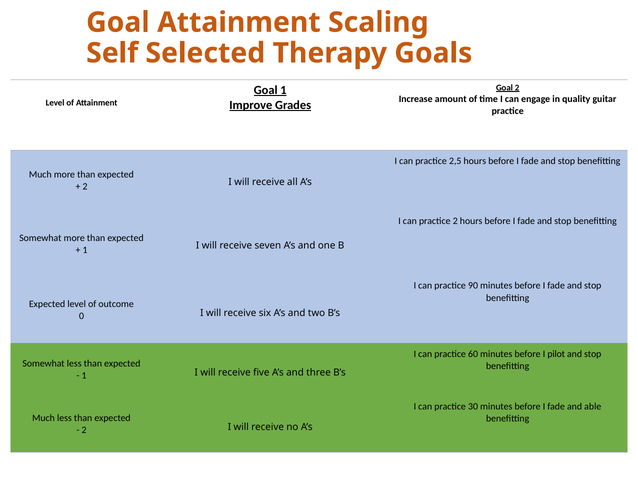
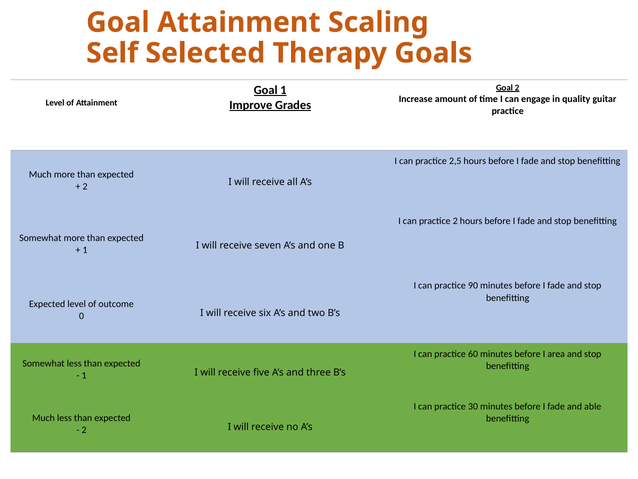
pilot: pilot -> area
